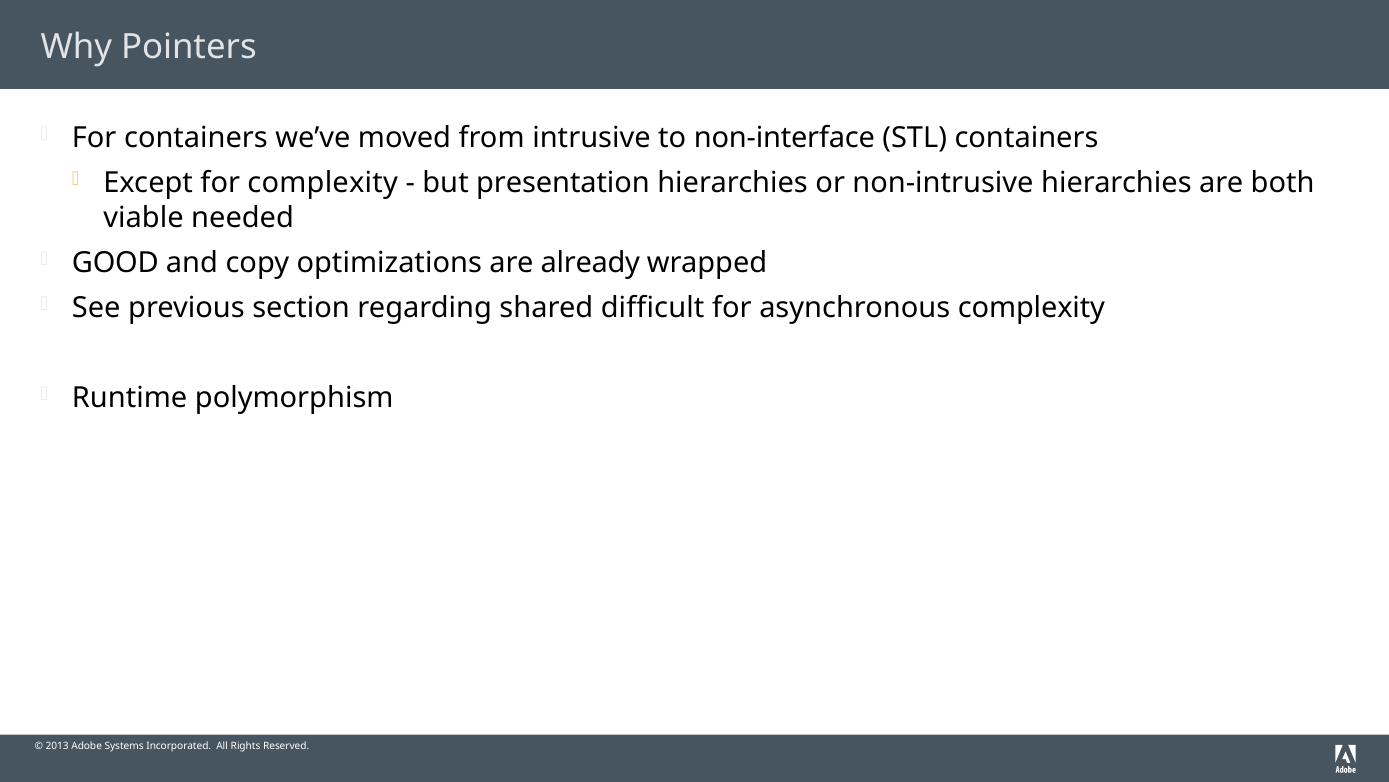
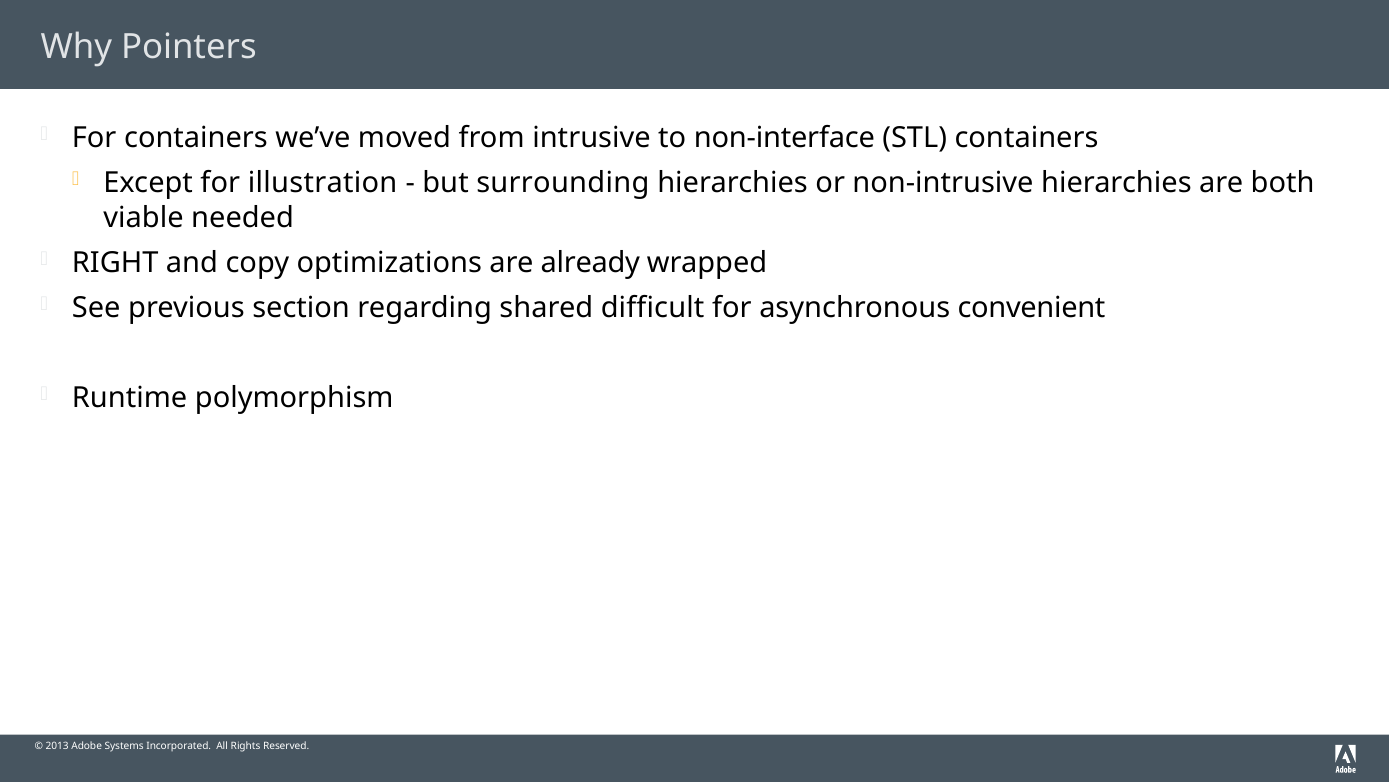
for complexity: complexity -> illustration
presentation: presentation -> surrounding
GOOD: GOOD -> RIGHT
asynchronous complexity: complexity -> convenient
